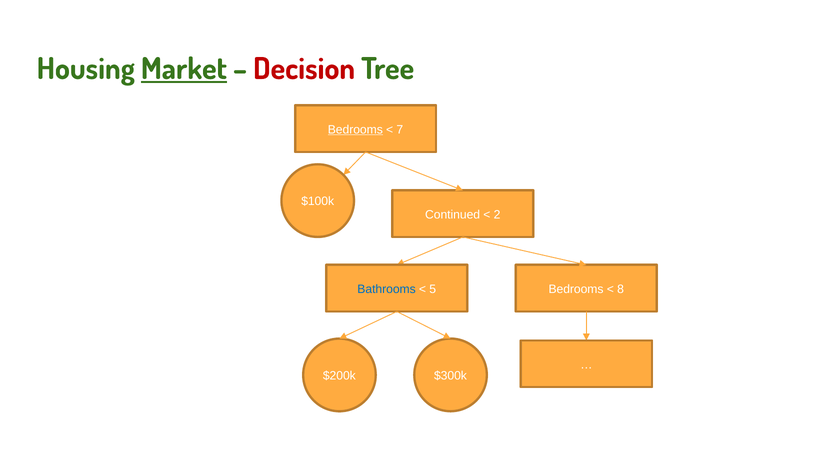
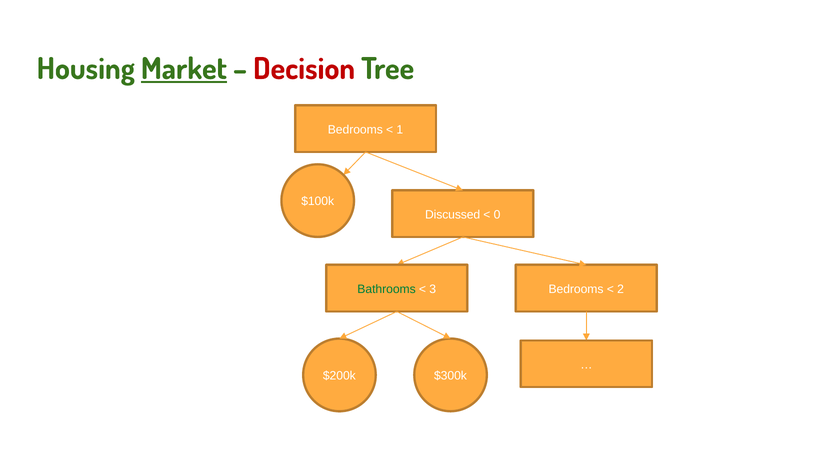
Bedrooms at (355, 129) underline: present -> none
7: 7 -> 1
Continued: Continued -> Discussed
2: 2 -> 0
Bathrooms colour: blue -> green
5: 5 -> 3
8: 8 -> 2
